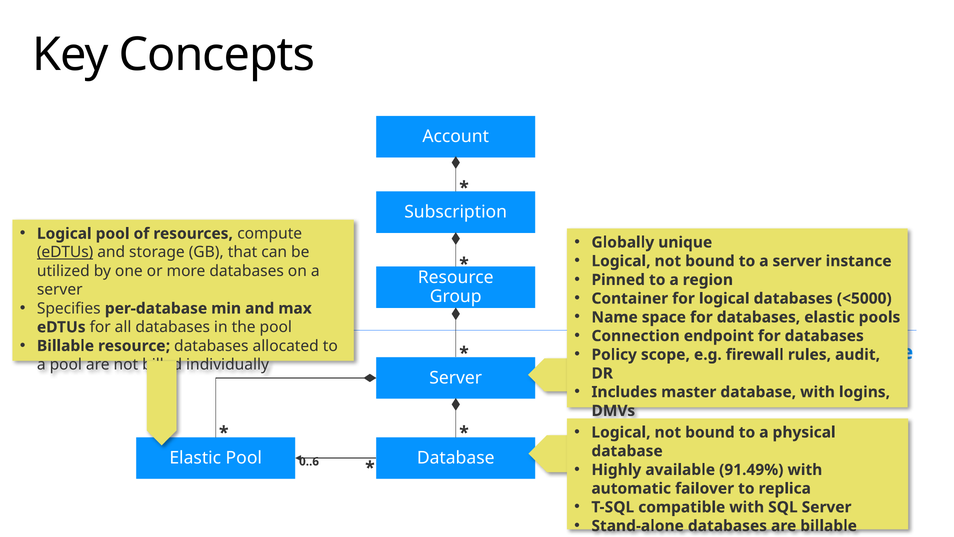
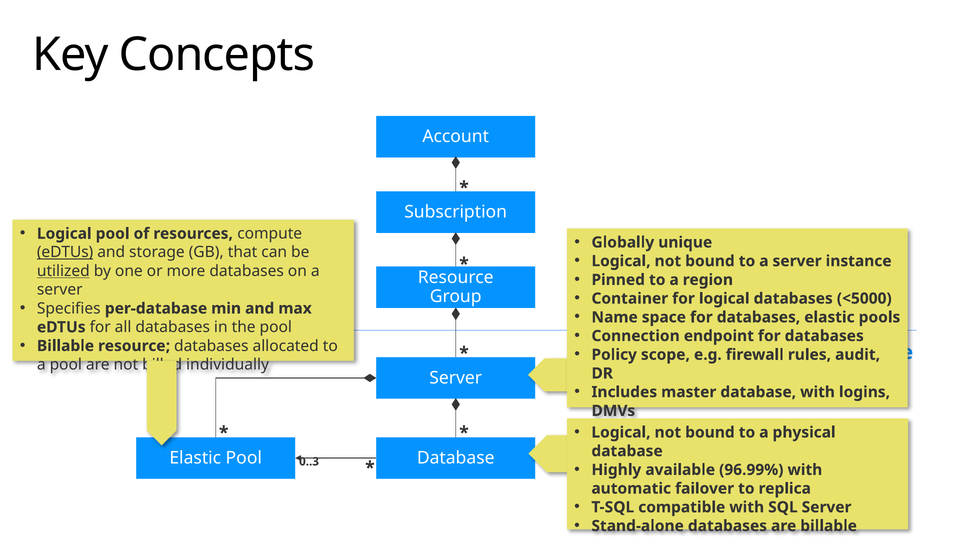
utilized underline: none -> present
0..6: 0..6 -> 0..3
91.49%: 91.49% -> 96.99%
